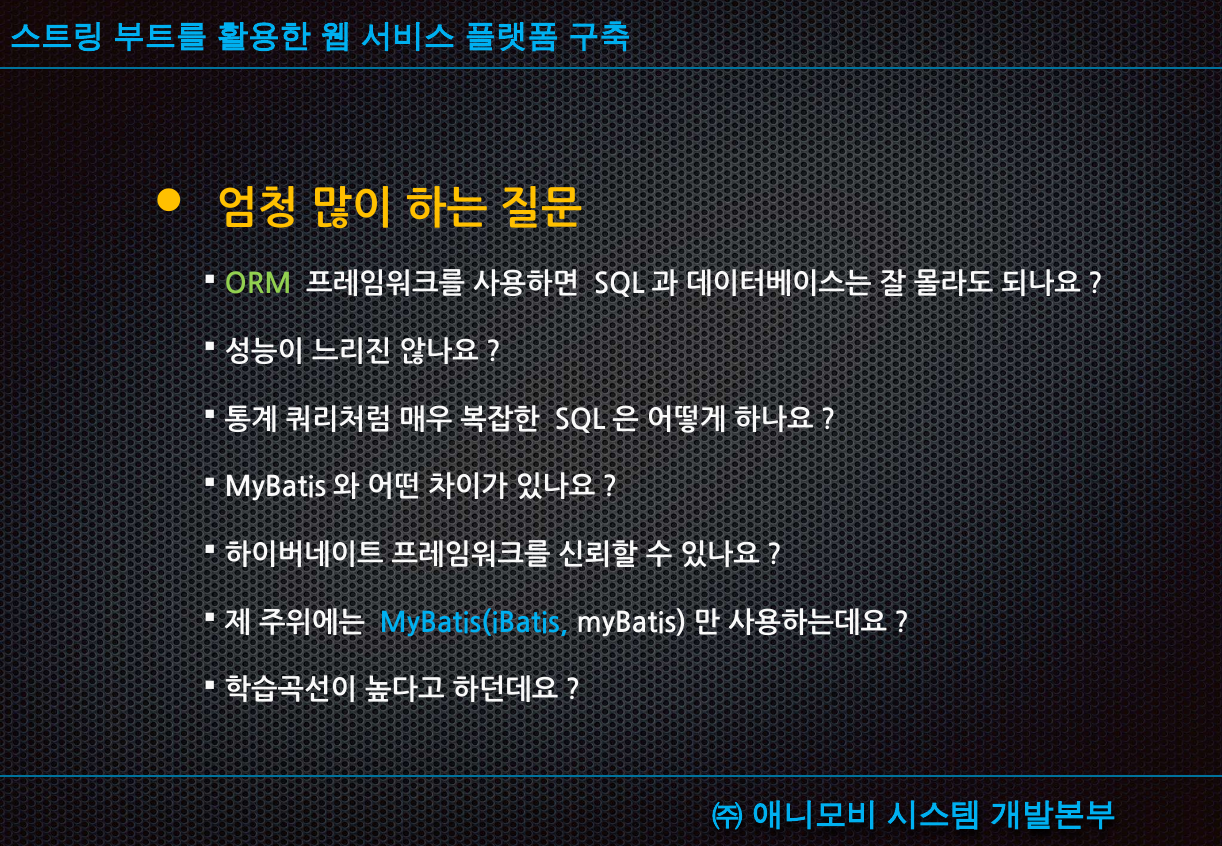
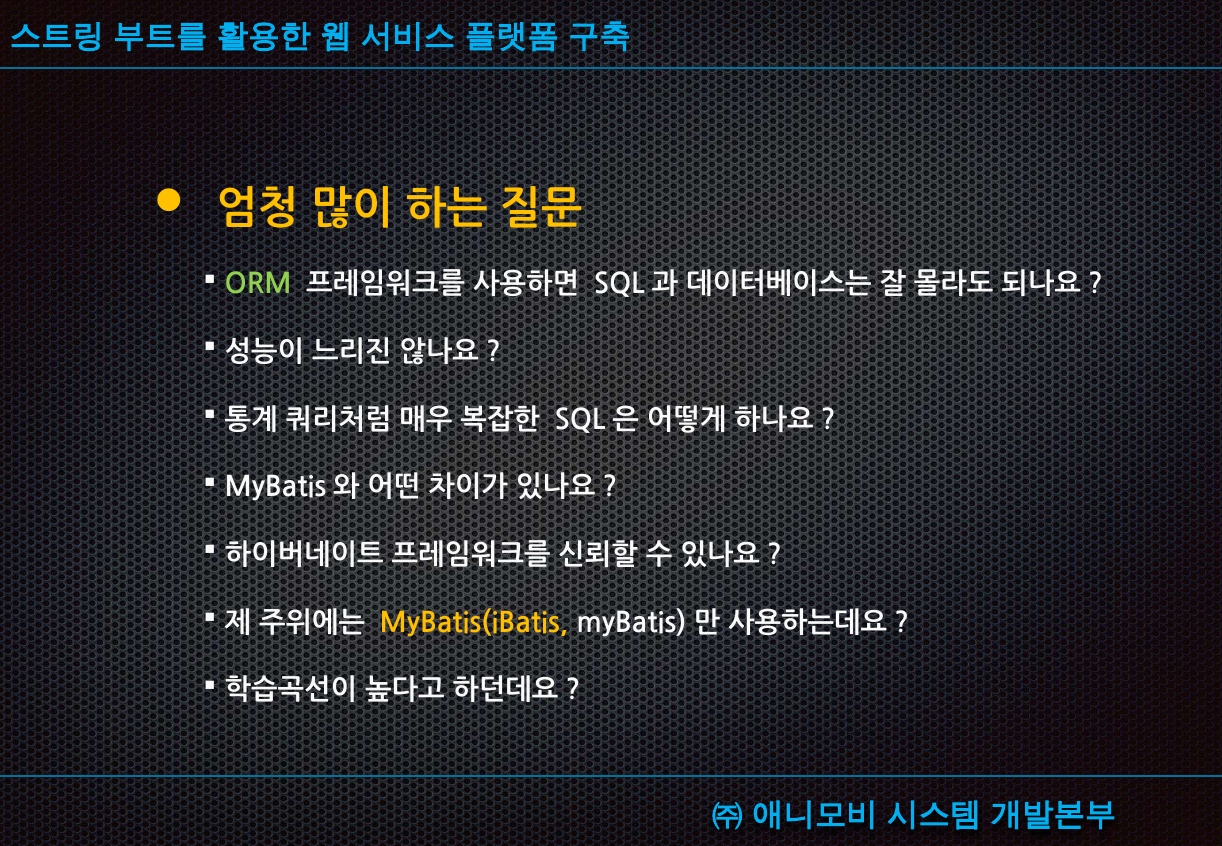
MyBatis(iBatis colour: light blue -> yellow
